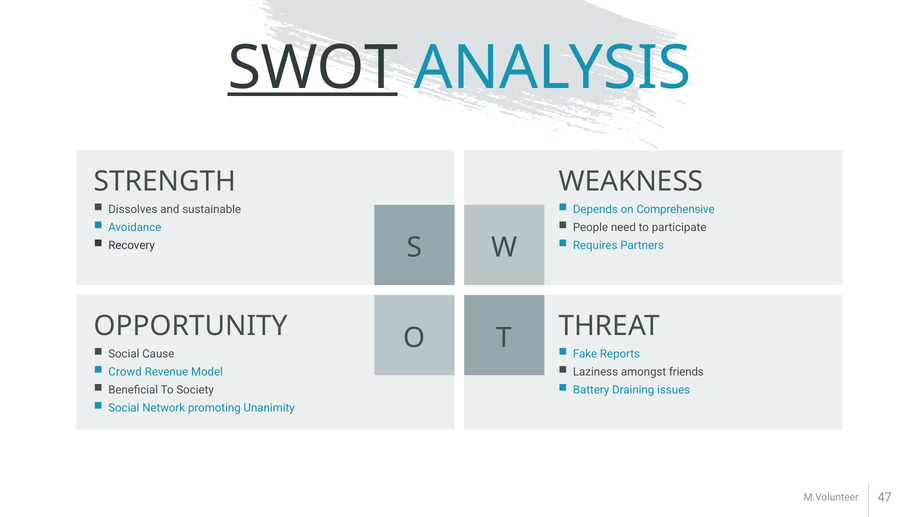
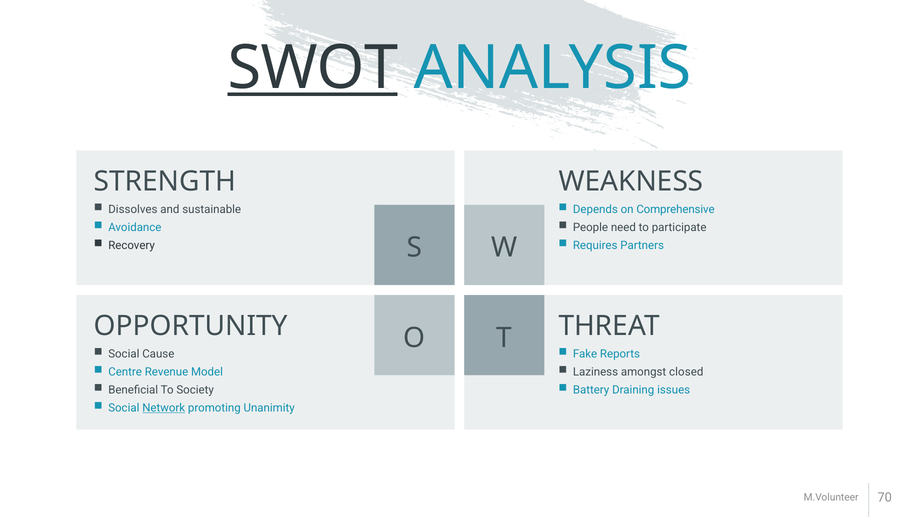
Crowd: Crowd -> Centre
friends: friends -> closed
Network underline: none -> present
47: 47 -> 70
